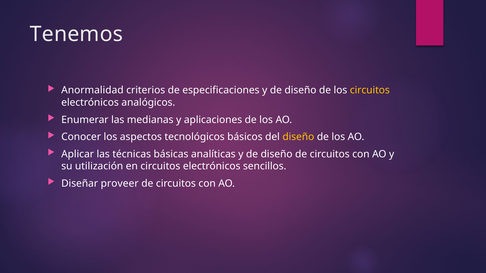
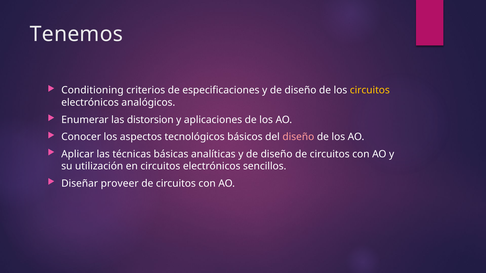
Anormalidad: Anormalidad -> Conditioning
medianas: medianas -> distorsion
diseño at (298, 137) colour: yellow -> pink
